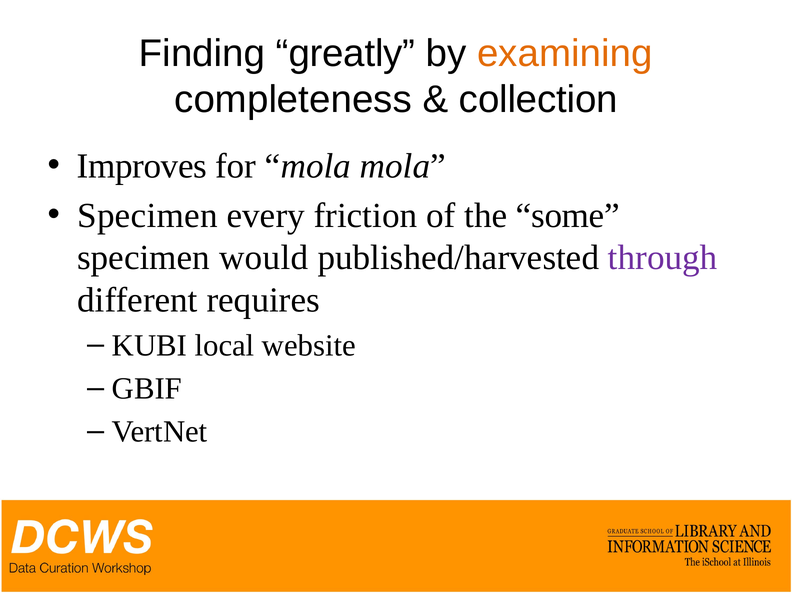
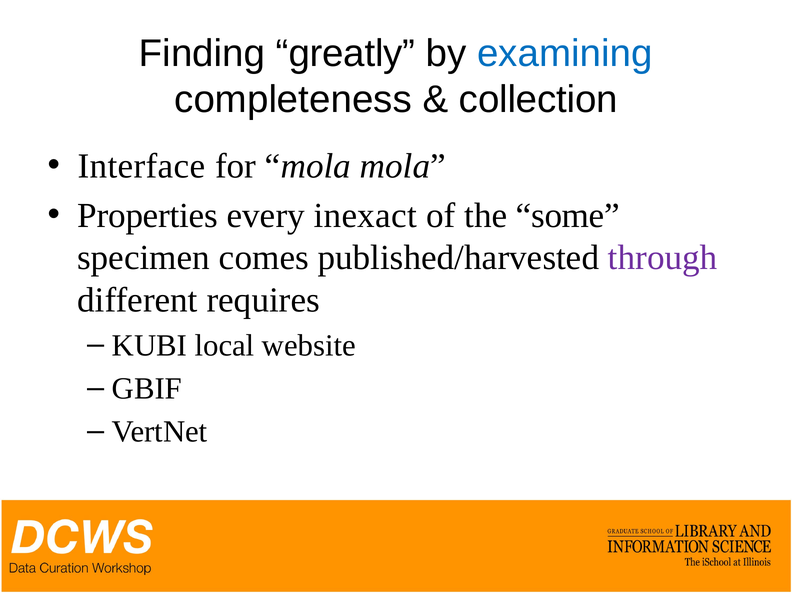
examining colour: orange -> blue
Improves: Improves -> Interface
Specimen at (147, 215): Specimen -> Properties
friction: friction -> inexact
would: would -> comes
